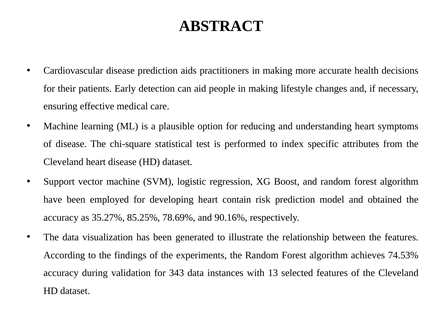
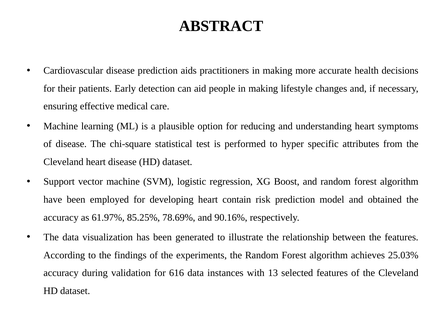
index: index -> hyper
35.27%: 35.27% -> 61.97%
74.53%: 74.53% -> 25.03%
343: 343 -> 616
